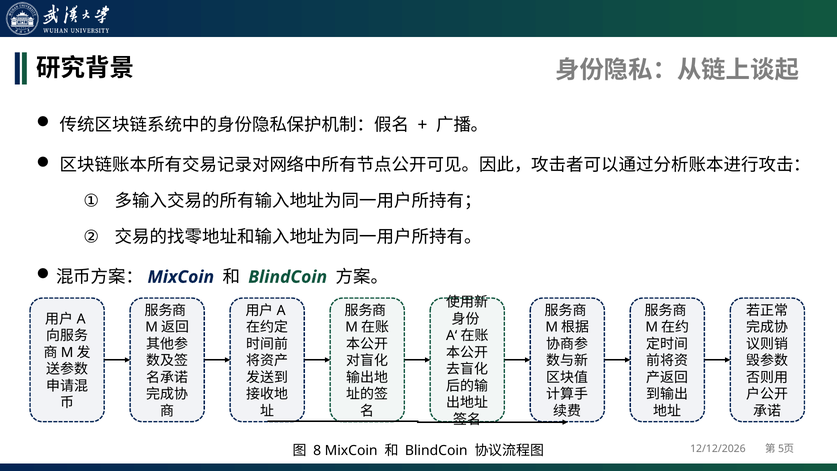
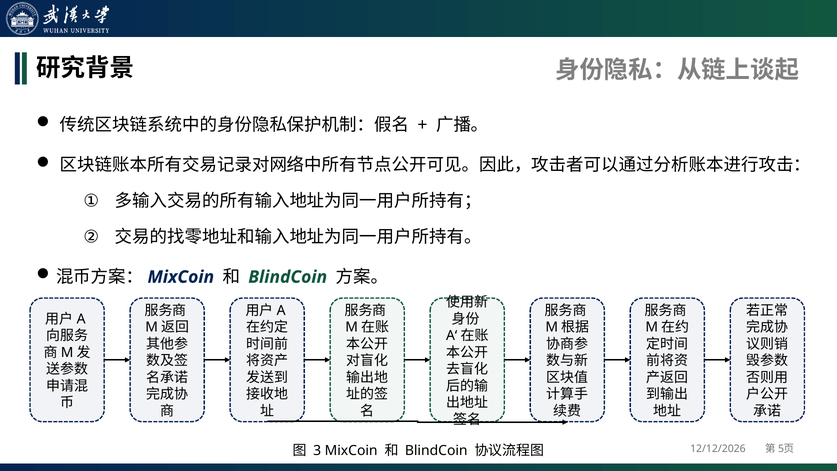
8: 8 -> 3
